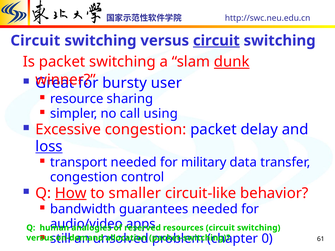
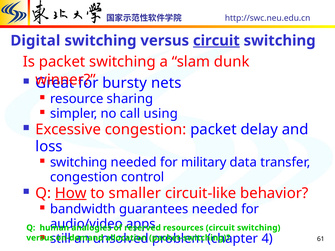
Circuit at (35, 41): Circuit -> Digital
dunk underline: present -> none
user: user -> nets
loss underline: present -> none
transport at (79, 162): transport -> switching
0: 0 -> 4
